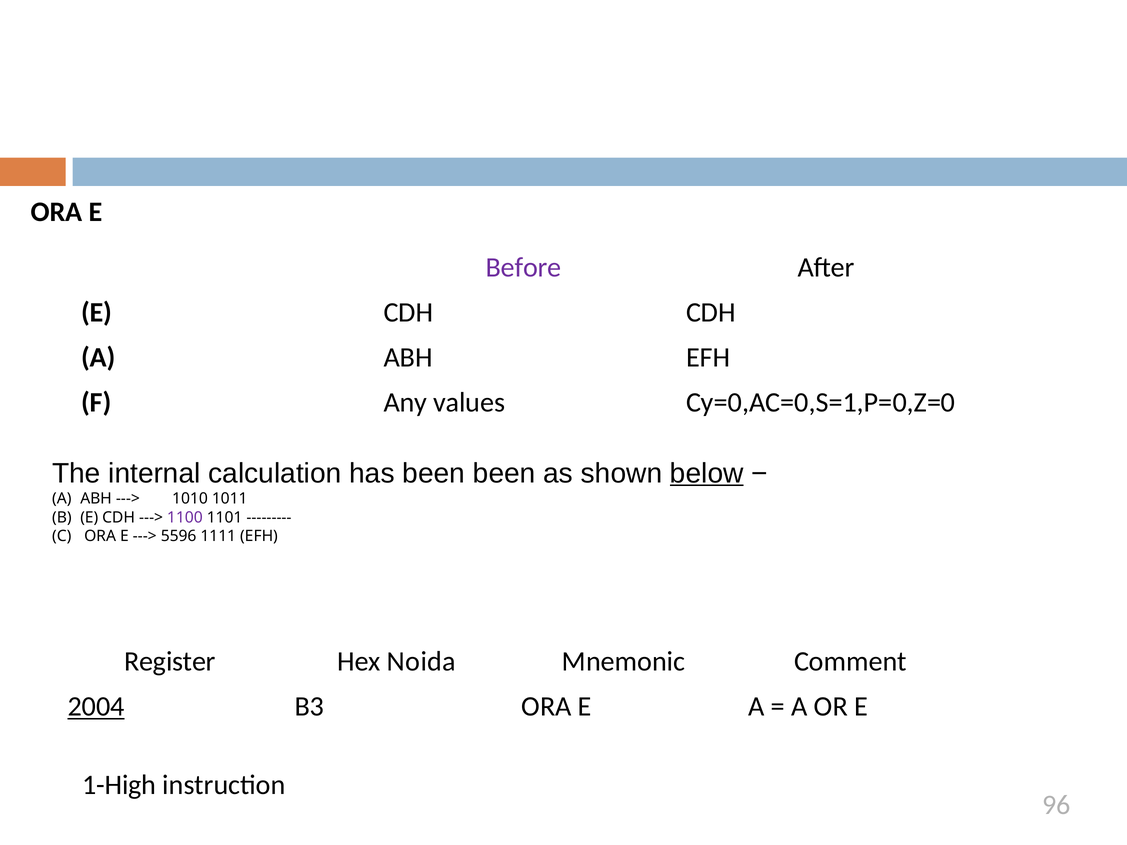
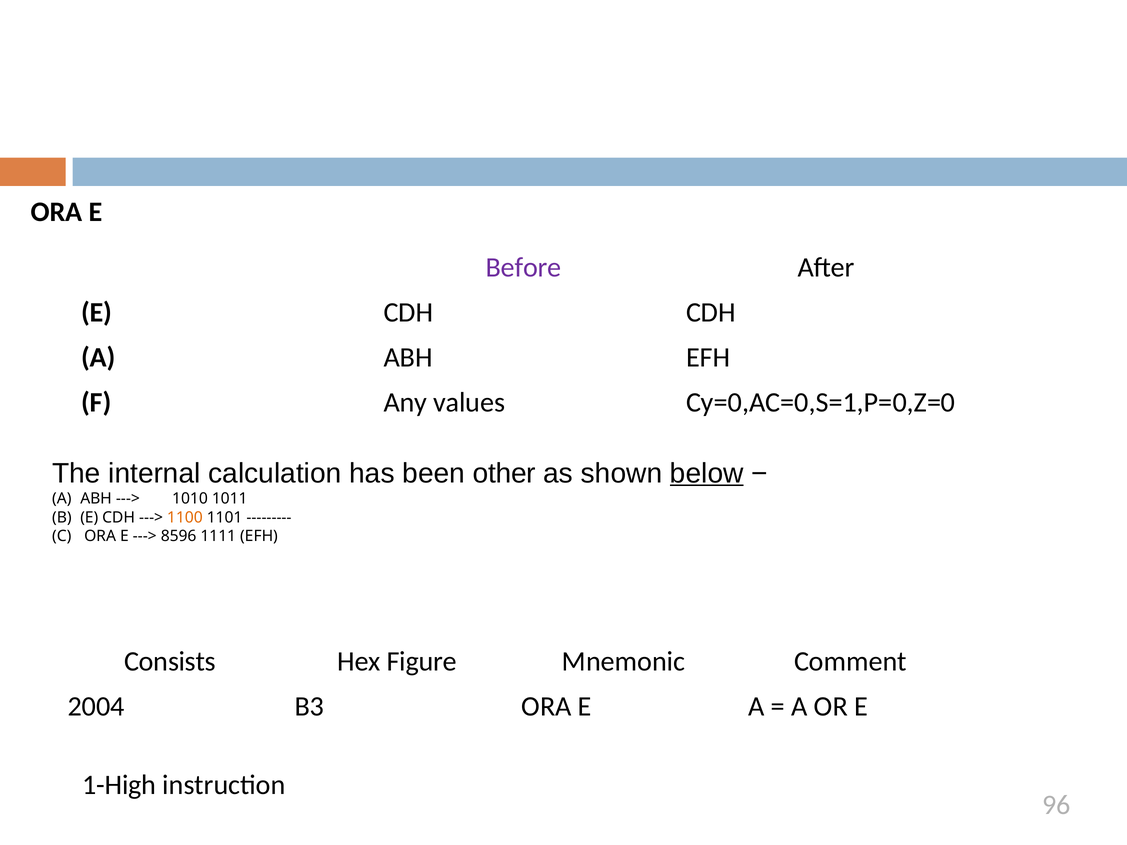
been been: been -> other
1100 colour: purple -> orange
5596: 5596 -> 8596
Register: Register -> Consists
Noida: Noida -> Figure
2004 underline: present -> none
